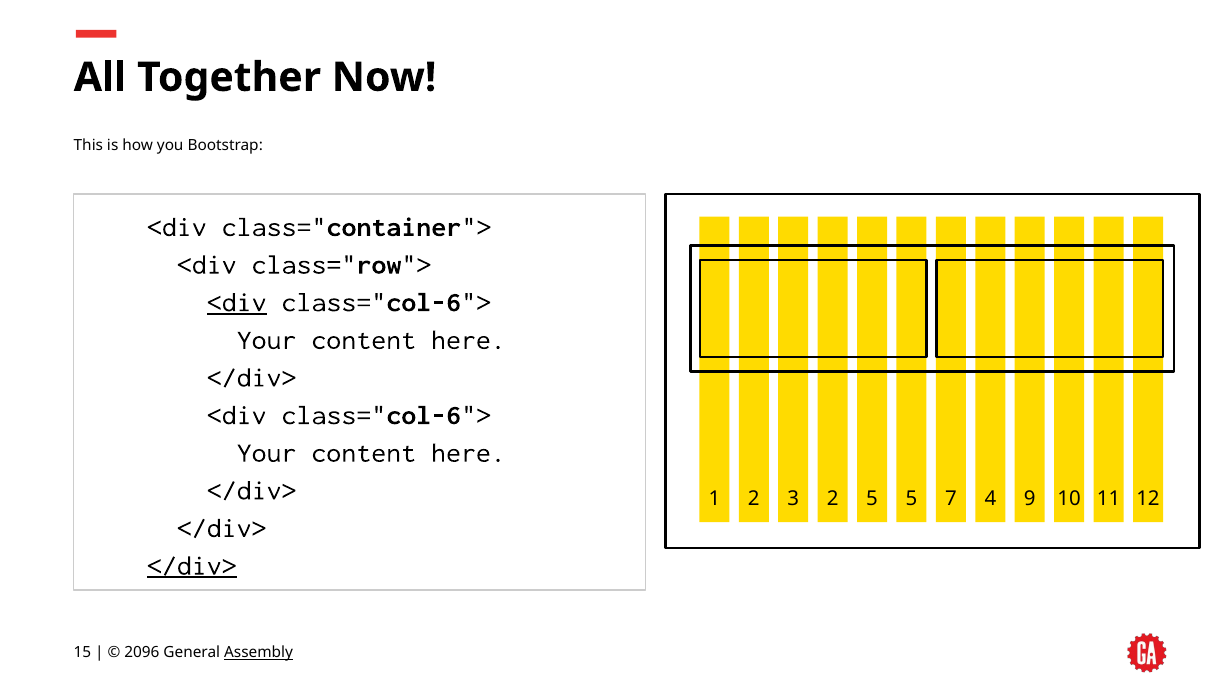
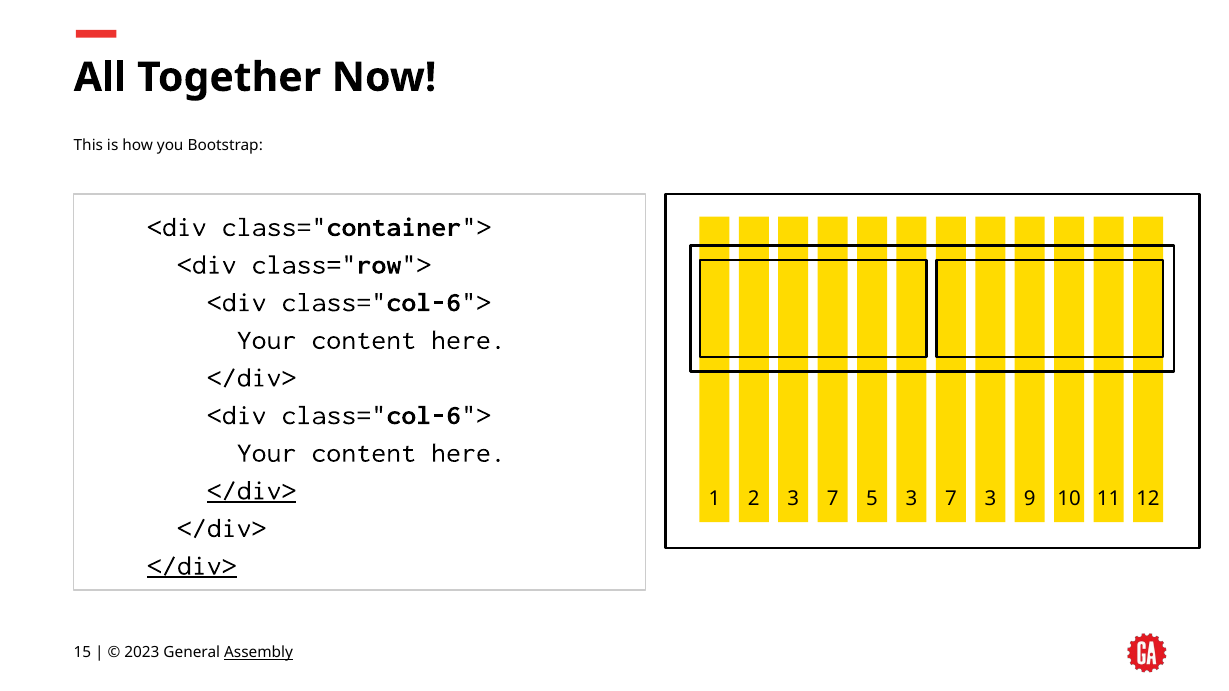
<div at (237, 302) underline: present -> none
</div> at (252, 491) underline: none -> present
2 3 2: 2 -> 7
5 5: 5 -> 3
7 4: 4 -> 3
2096: 2096 -> 2023
